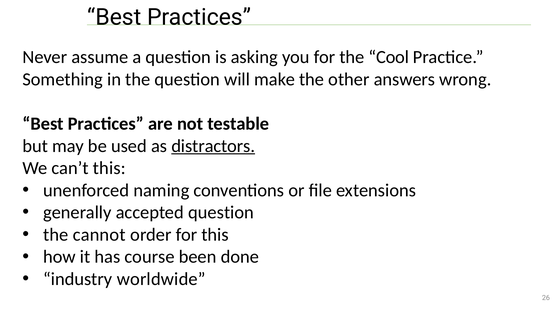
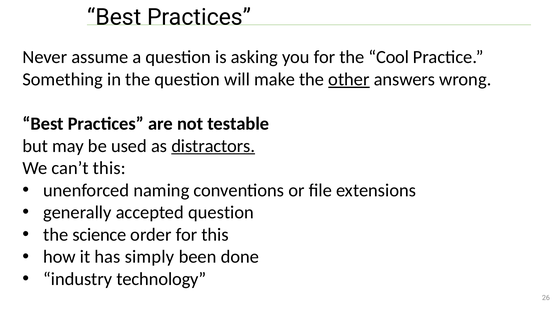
other underline: none -> present
cannot: cannot -> science
course: course -> simply
worldwide: worldwide -> technology
